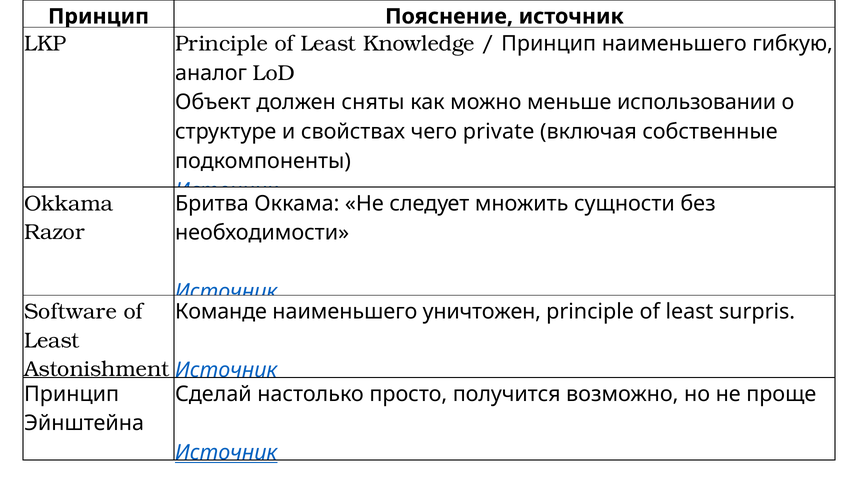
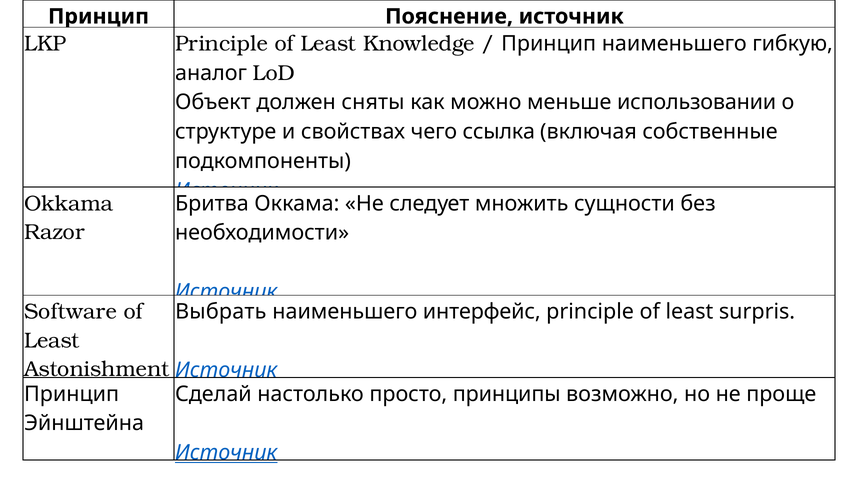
private: private -> ссылка
Команде: Команде -> Выбрать
уничтожен: уничтожен -> интерфейс
получится: получится -> принципы
